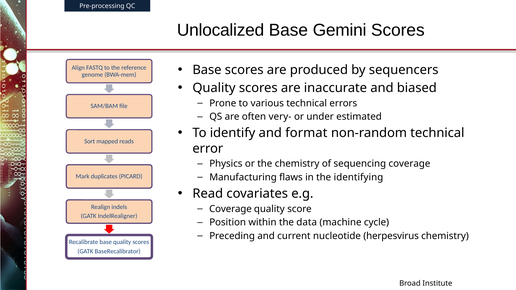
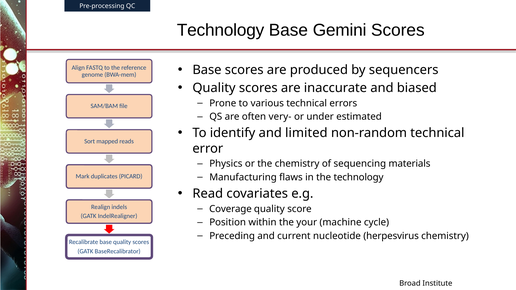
Unlocalized at (221, 30): Unlocalized -> Technology
format: format -> limited
sequencing coverage: coverage -> materials
the identifying: identifying -> technology
data: data -> your
